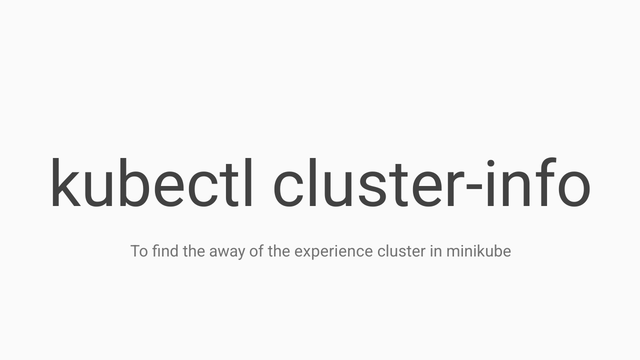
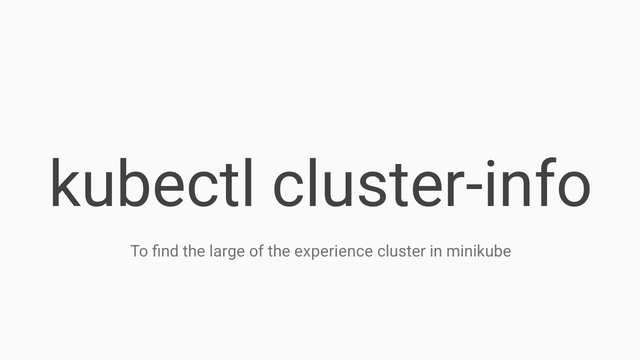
away: away -> large
